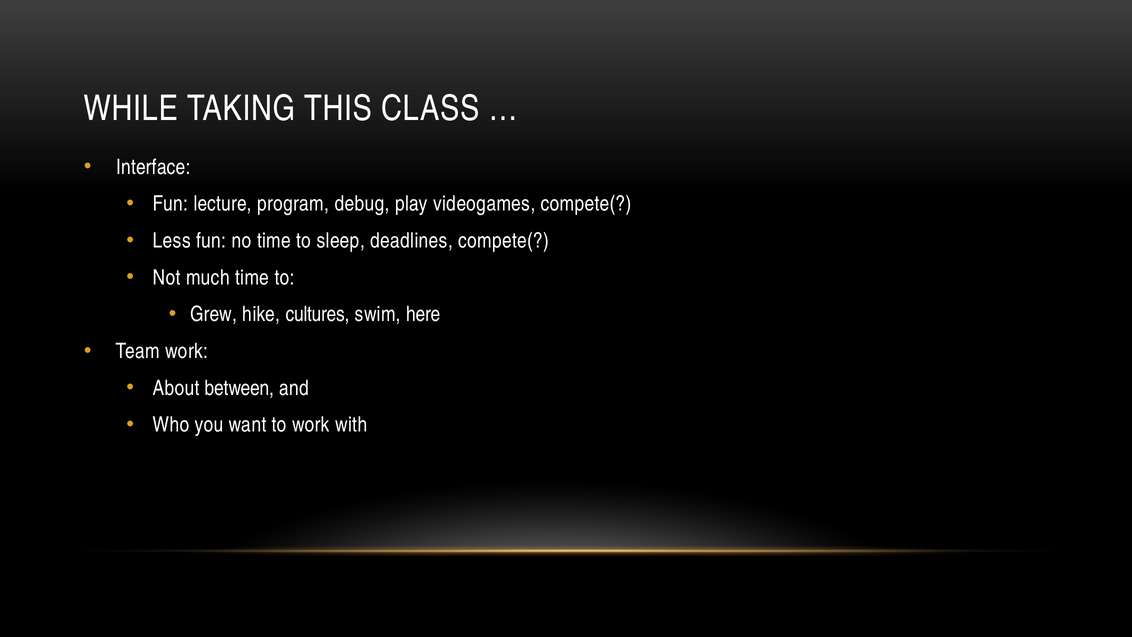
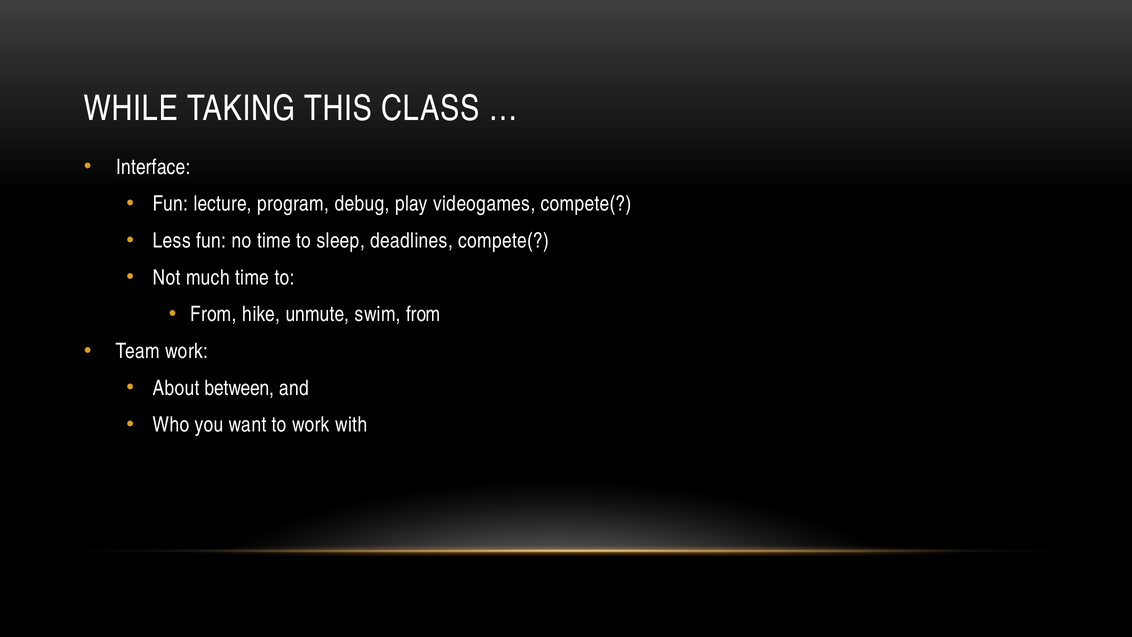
Grew at (213, 314): Grew -> From
cultures: cultures -> unmute
swim here: here -> from
